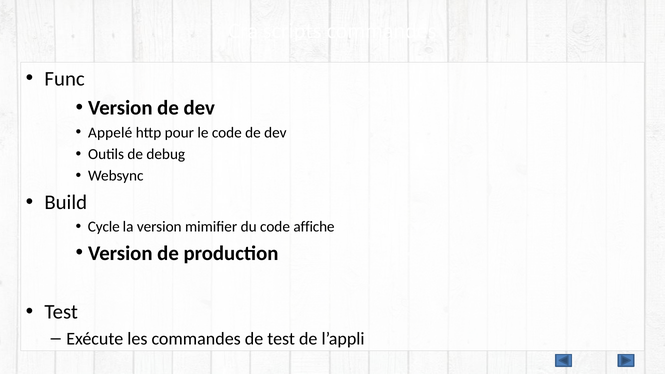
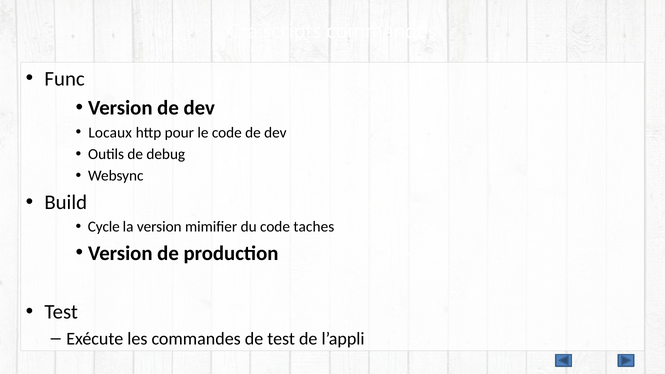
Appelé: Appelé -> Locaux
affiche: affiche -> taches
